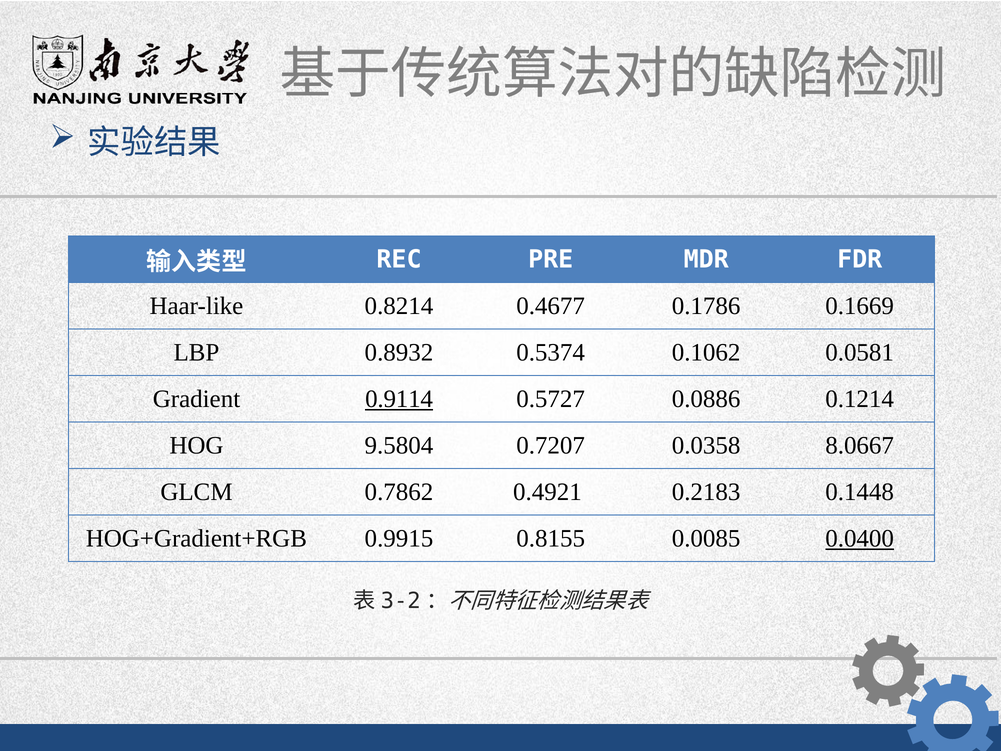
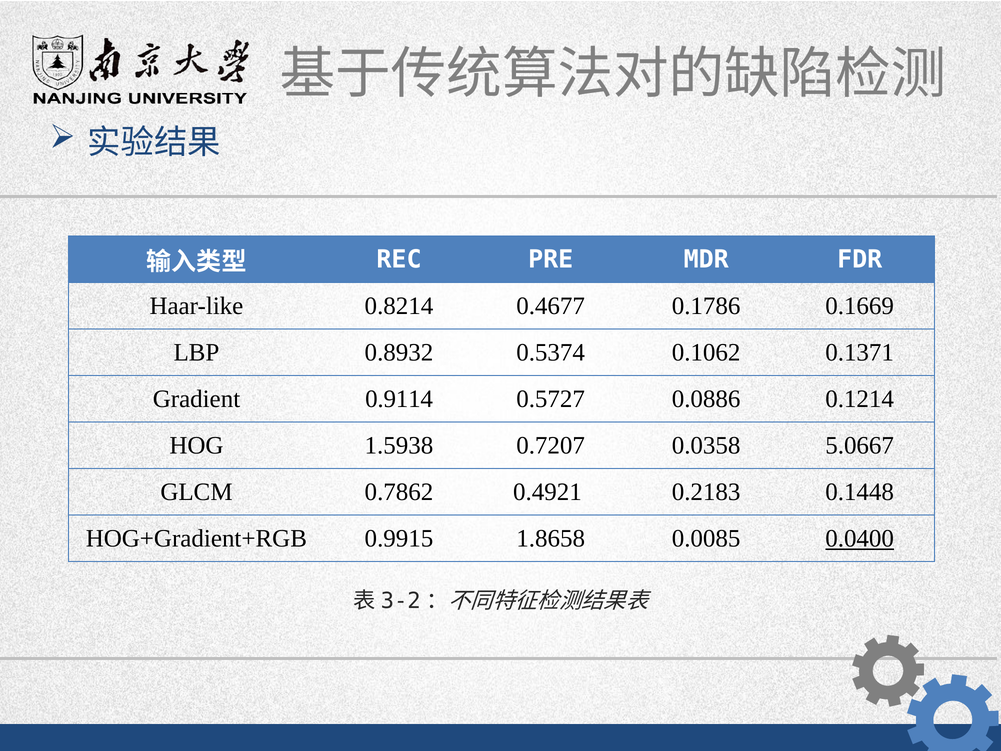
0.0581: 0.0581 -> 0.1371
0.9114 underline: present -> none
9.5804: 9.5804 -> 1.5938
8.0667: 8.0667 -> 5.0667
0.8155: 0.8155 -> 1.8658
